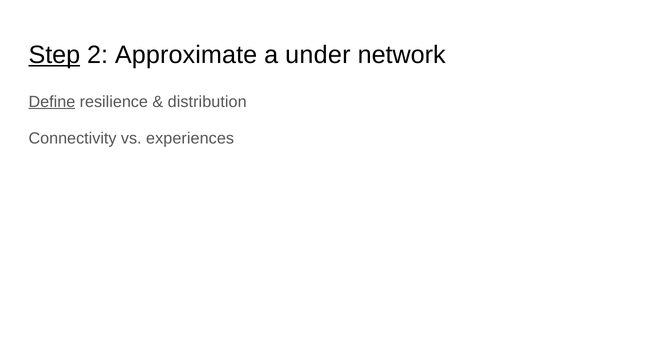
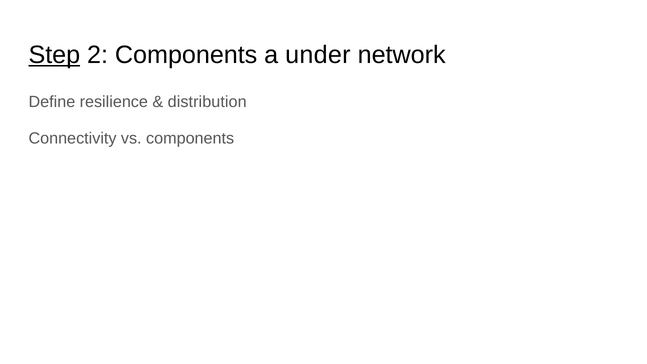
2 Approximate: Approximate -> Components
Define underline: present -> none
vs experiences: experiences -> components
